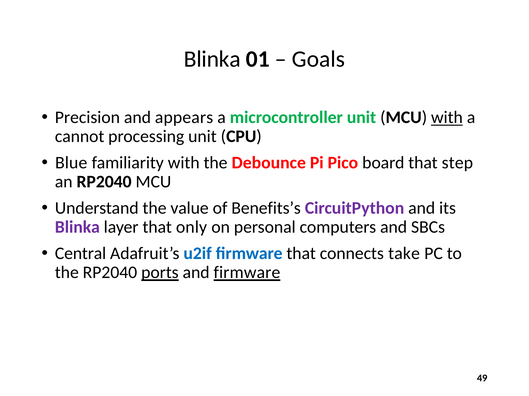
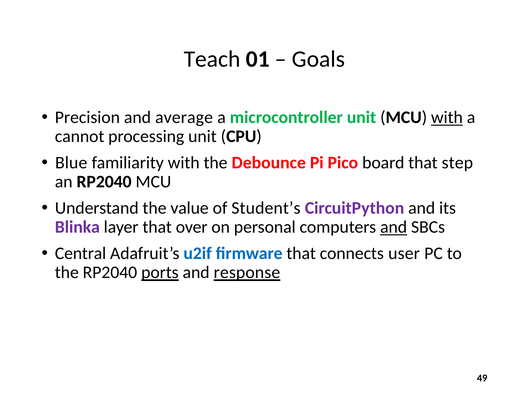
Blinka at (212, 59): Blinka -> Teach
appears: appears -> average
Benefits’s: Benefits’s -> Student’s
only: only -> over
and at (394, 228) underline: none -> present
take: take -> user
and firmware: firmware -> response
